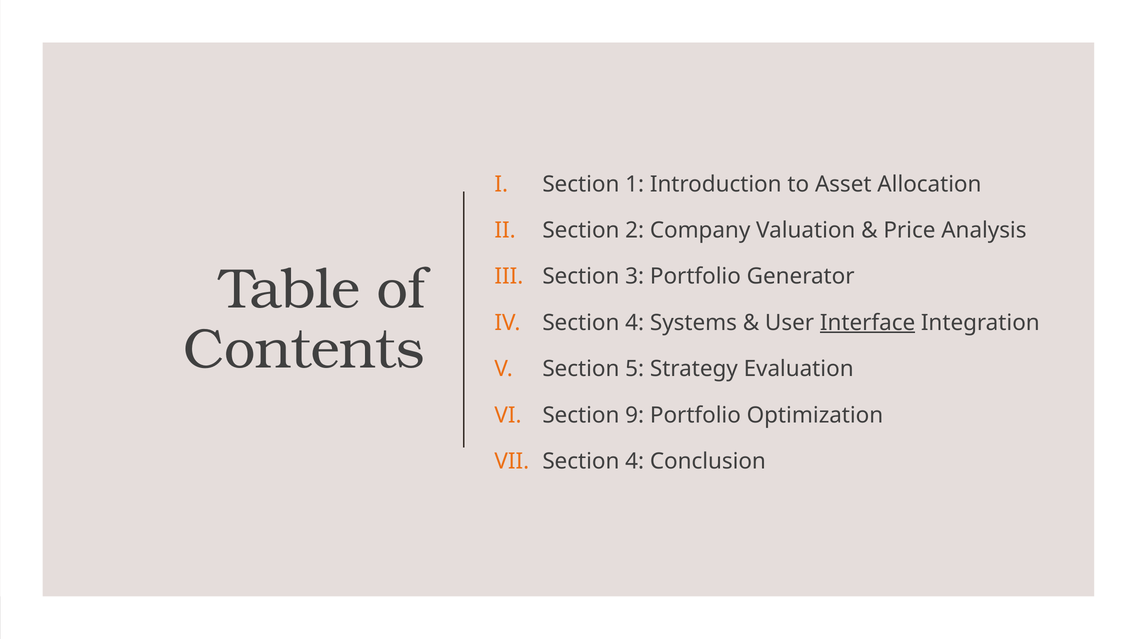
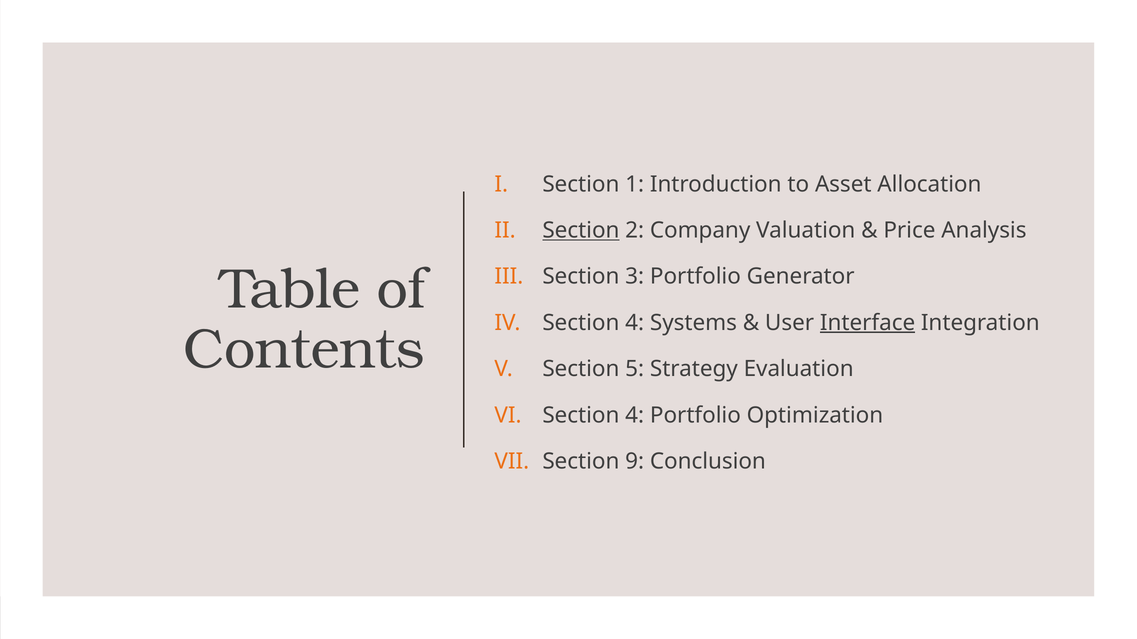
Section at (581, 231) underline: none -> present
9 at (635, 415): 9 -> 4
4 at (635, 462): 4 -> 9
